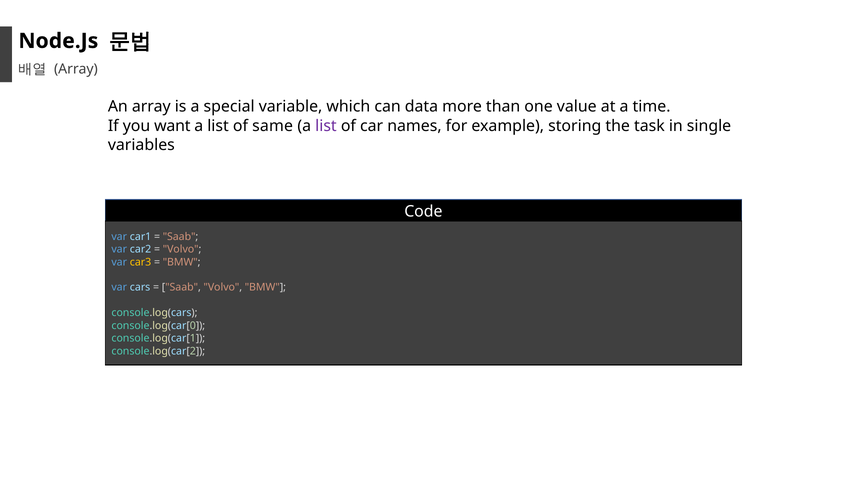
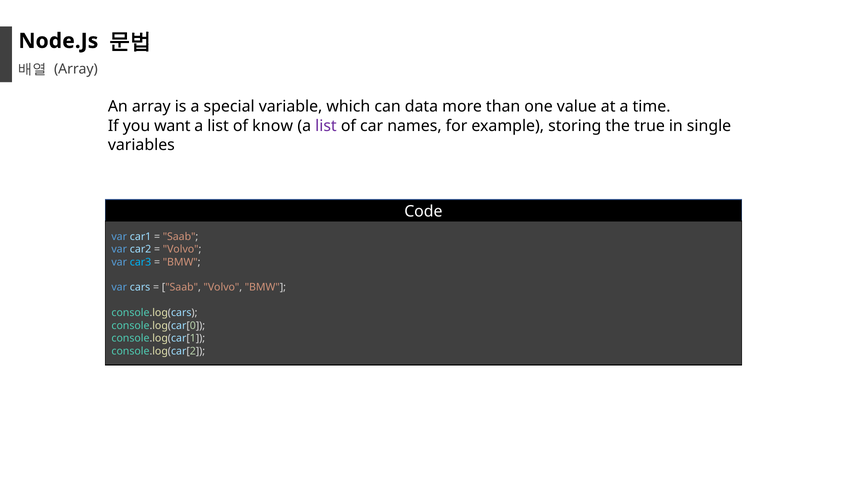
same: same -> know
task: task -> true
car3 colour: yellow -> light blue
